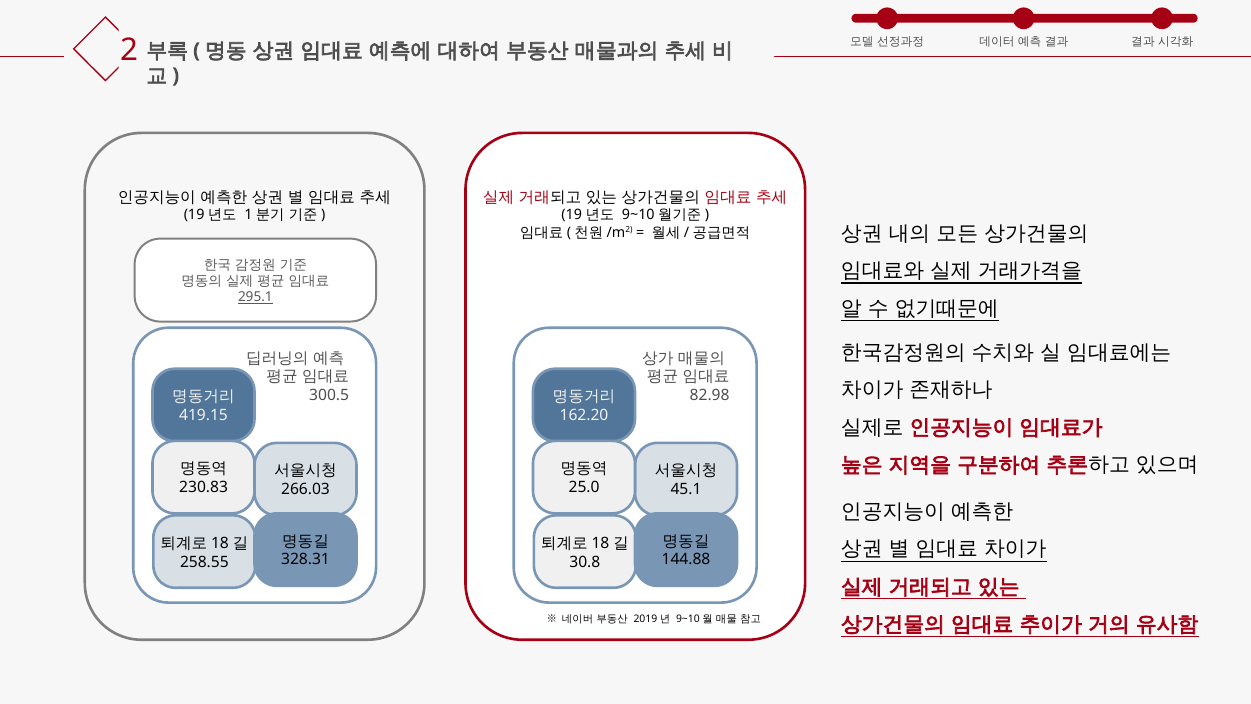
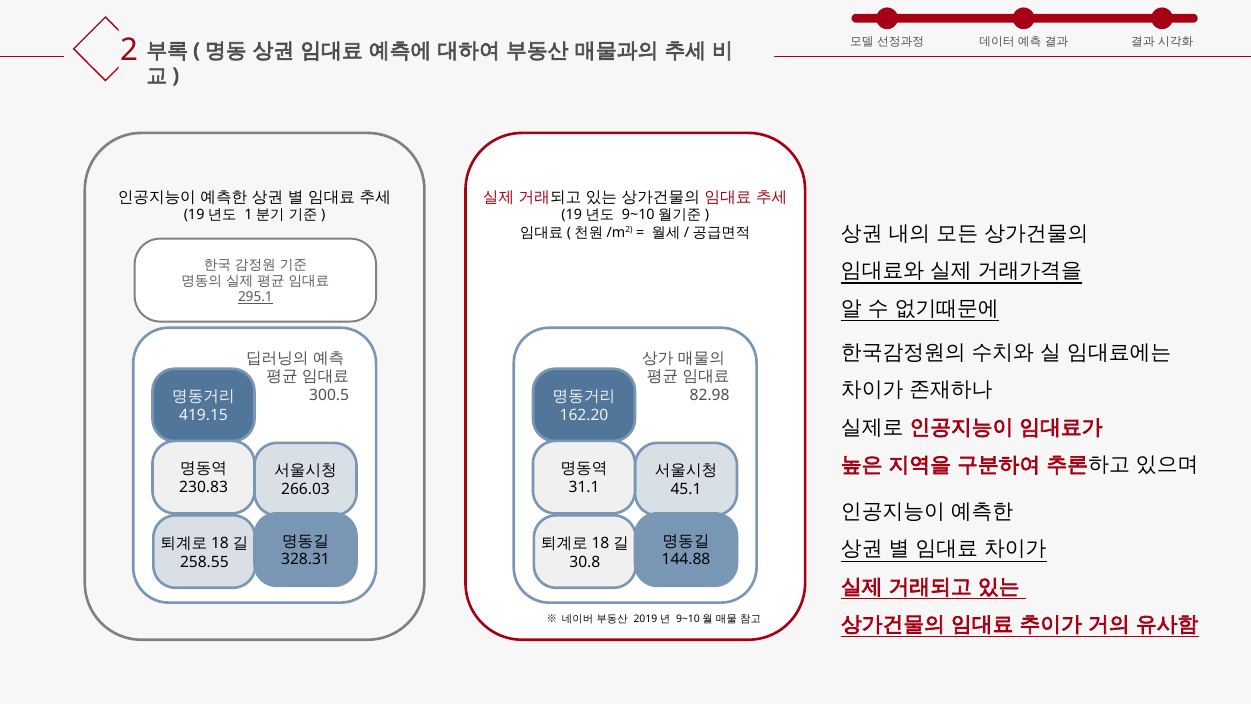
25.0: 25.0 -> 31.1
